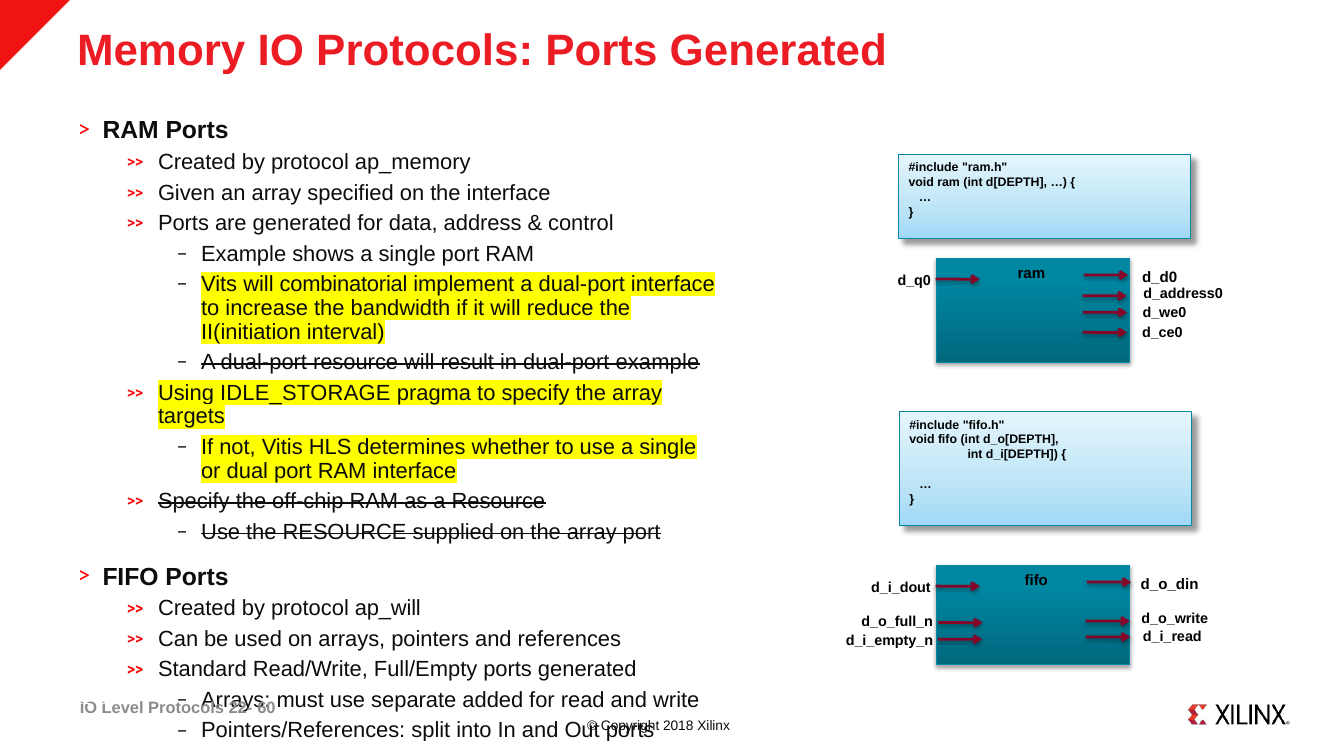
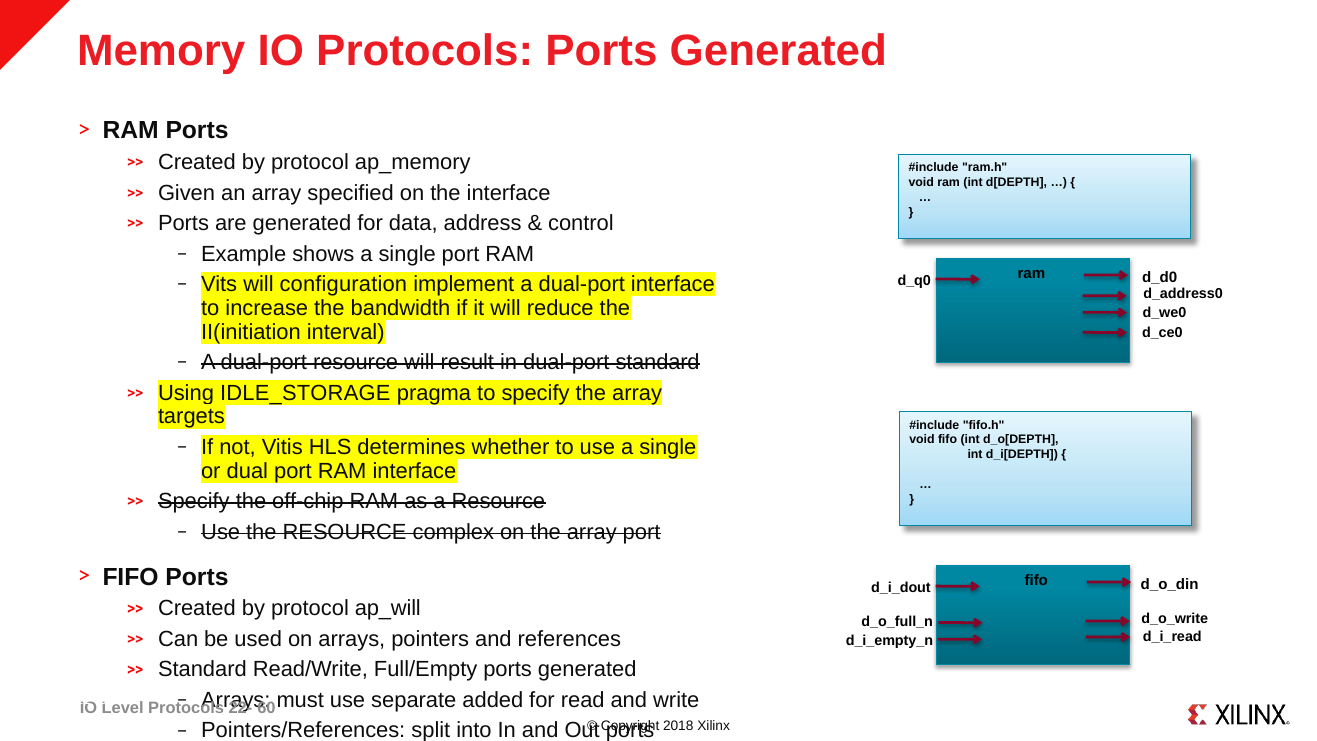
combinatorial: combinatorial -> configuration
dual-port example: example -> standard
supplied: supplied -> complex
